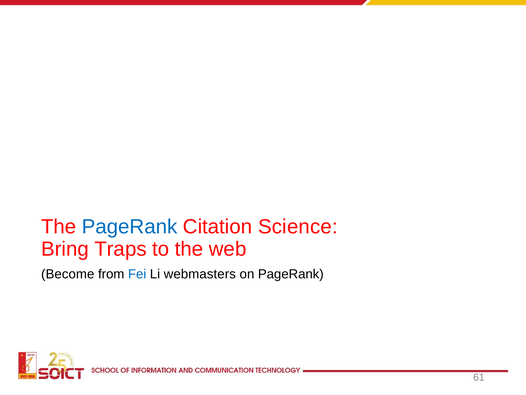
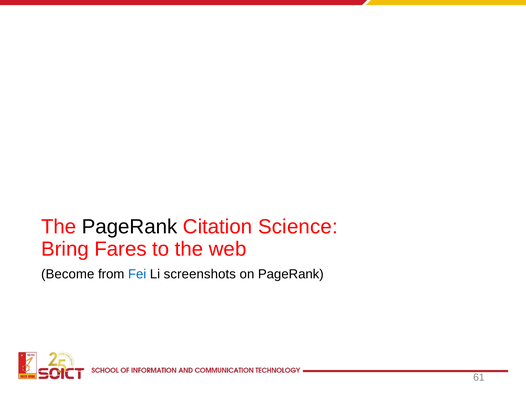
PageRank at (130, 227) colour: blue -> black
Traps: Traps -> Fares
webmasters: webmasters -> screenshots
